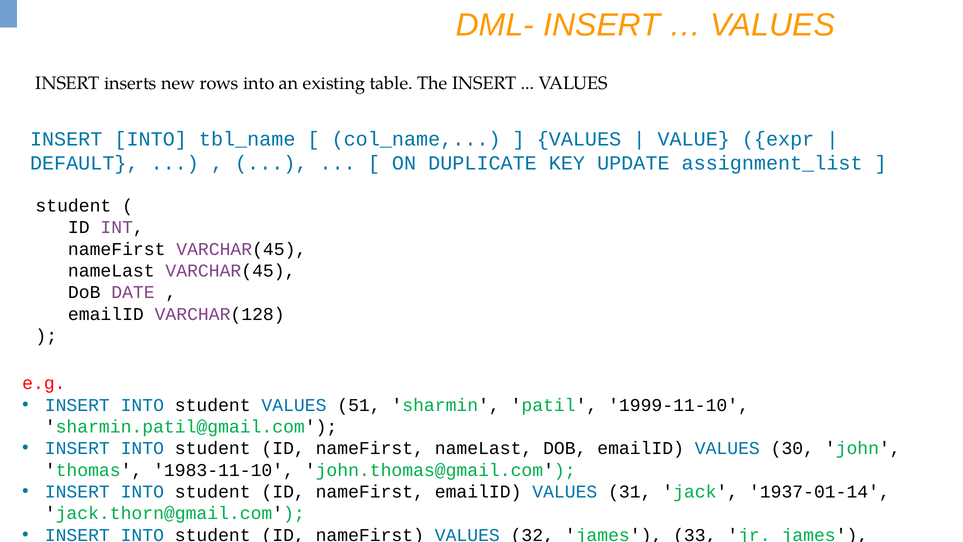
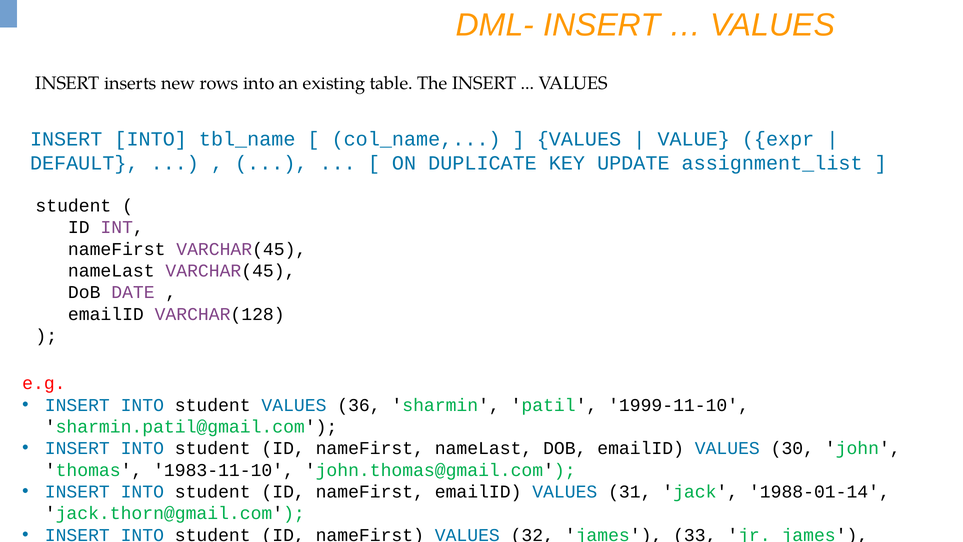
51: 51 -> 36
1937-01-14: 1937-01-14 -> 1988-01-14
